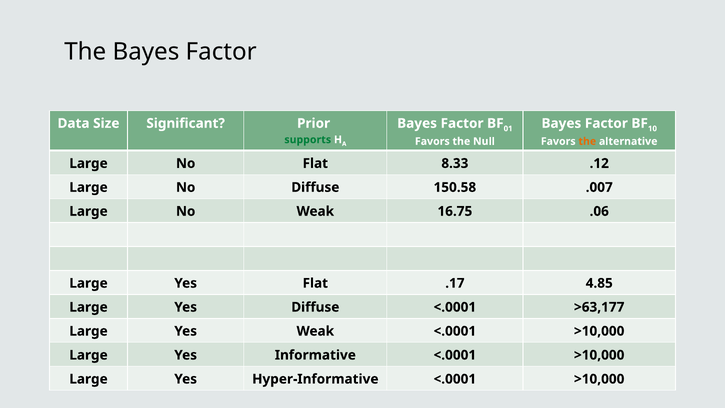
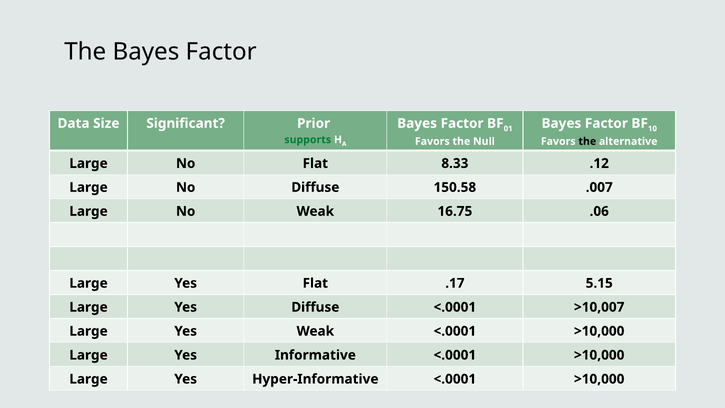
the at (587, 141) colour: orange -> black
4.85: 4.85 -> 5.15
>63,177: >63,177 -> >10,007
